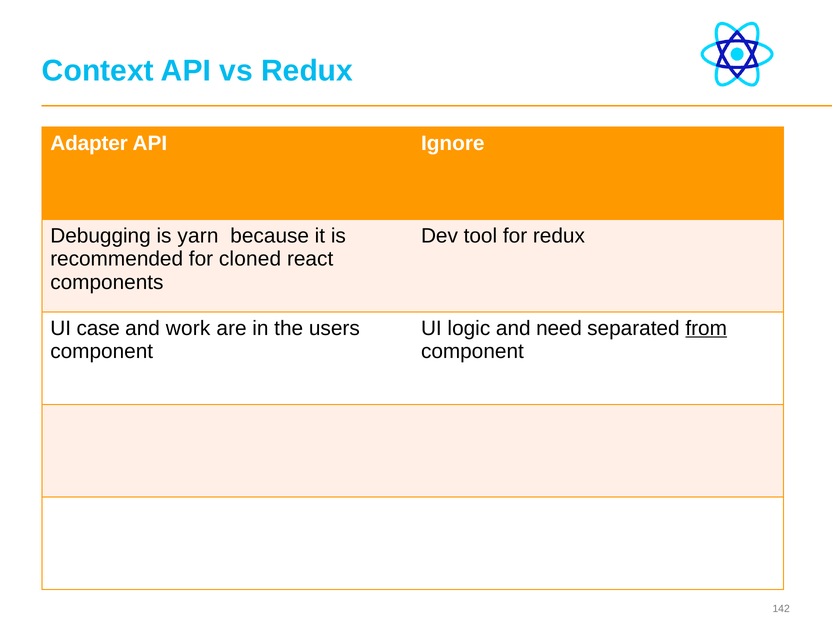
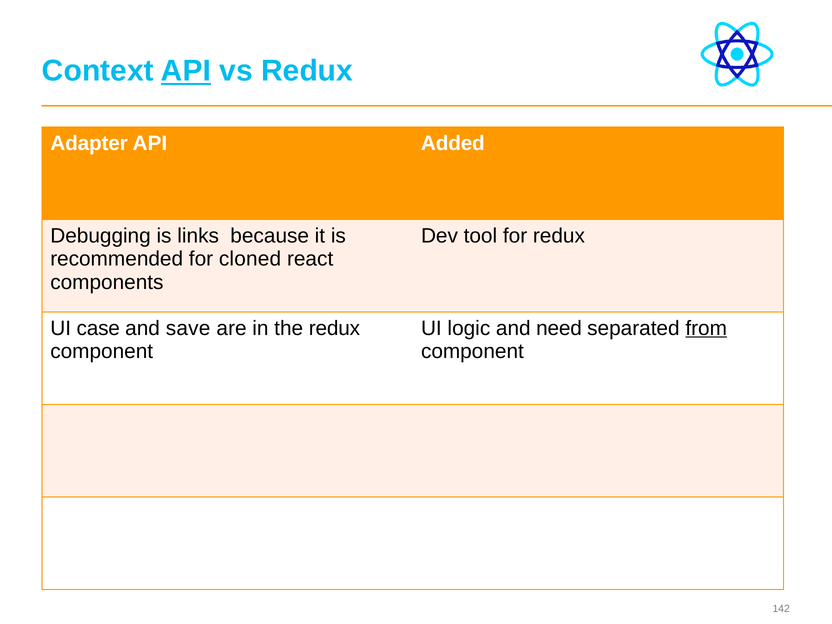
API at (186, 71) underline: none -> present
Ignore: Ignore -> Added
yarn: yarn -> links
work: work -> save
the users: users -> redux
